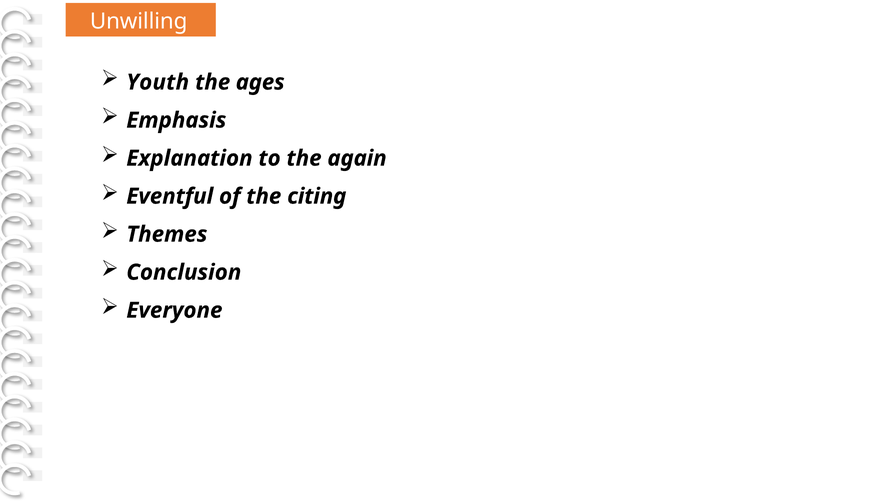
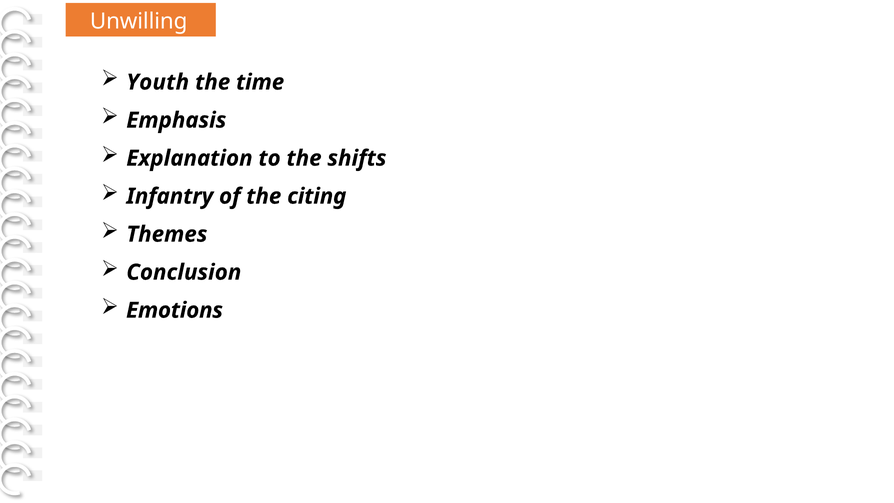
ages: ages -> time
again: again -> shifts
Eventful: Eventful -> Infantry
Everyone: Everyone -> Emotions
